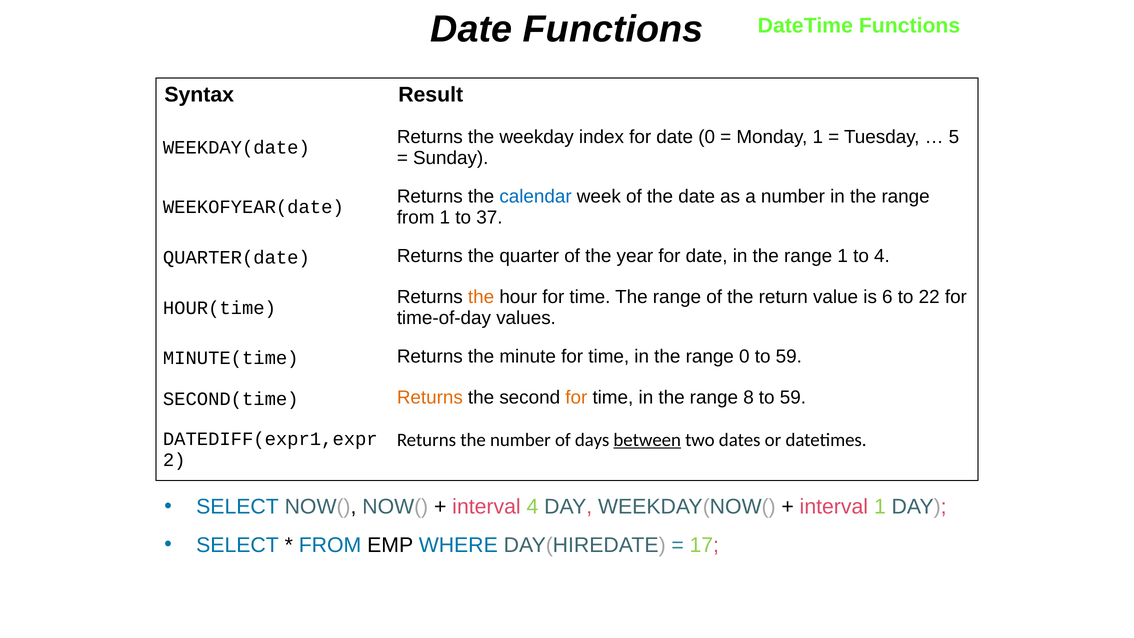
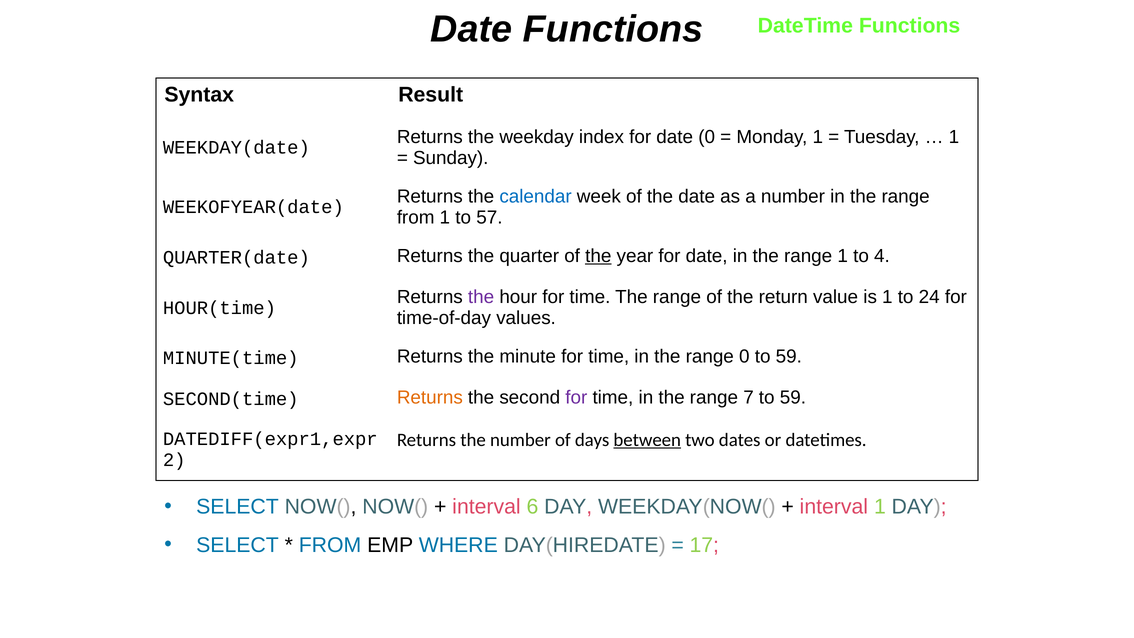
5 at (954, 137): 5 -> 1
37: 37 -> 57
the at (598, 256) underline: none -> present
the at (481, 297) colour: orange -> purple
is 6: 6 -> 1
22: 22 -> 24
for at (576, 398) colour: orange -> purple
8: 8 -> 7
interval 4: 4 -> 6
